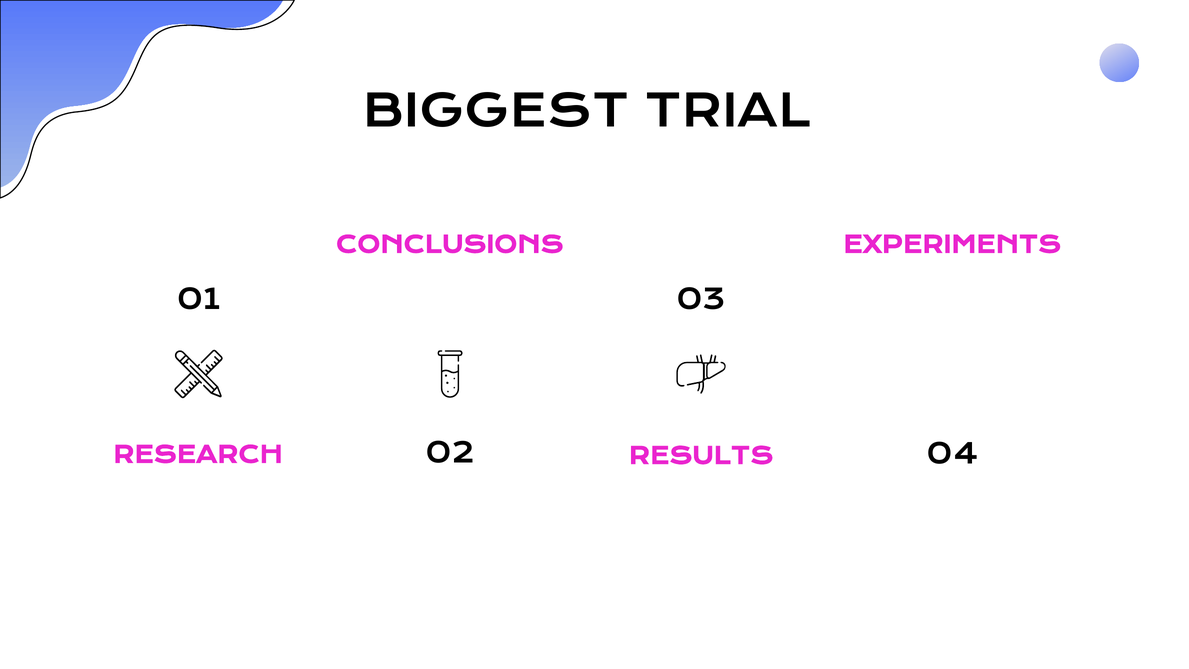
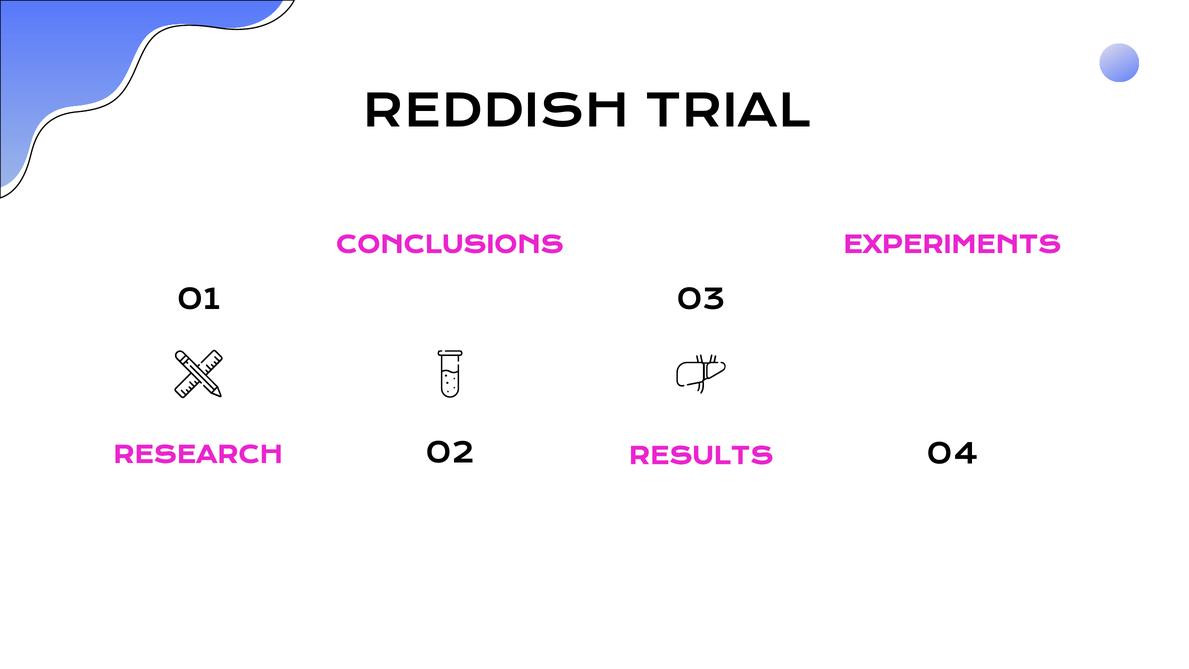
BIGGEST at (496, 112): BIGGEST -> REDDISH
